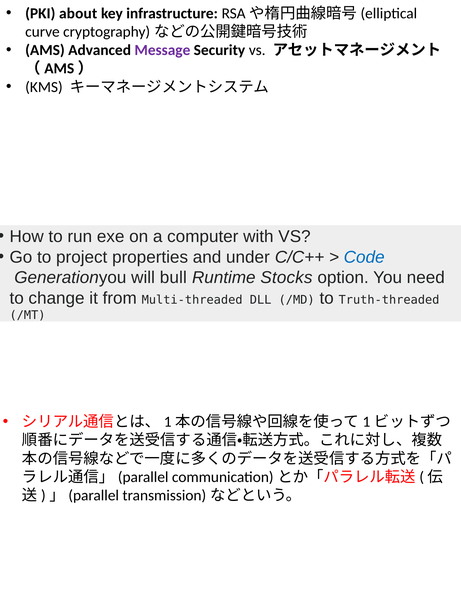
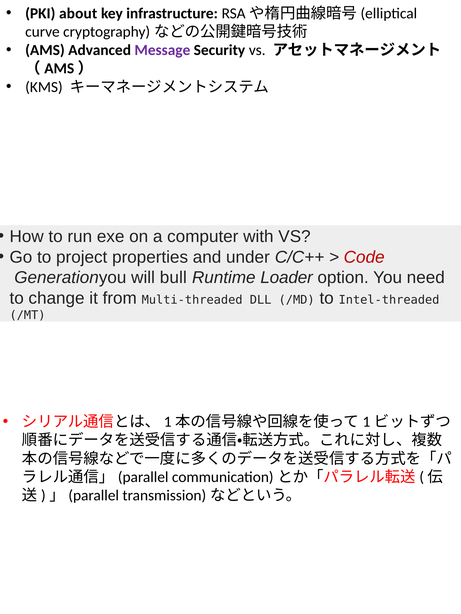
Code colour: blue -> red
Stocks: Stocks -> Loader
Truth-threaded: Truth-threaded -> Intel-threaded
